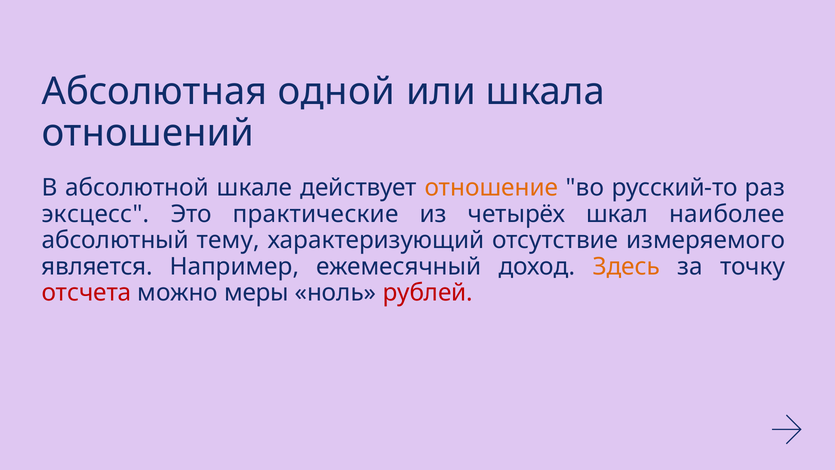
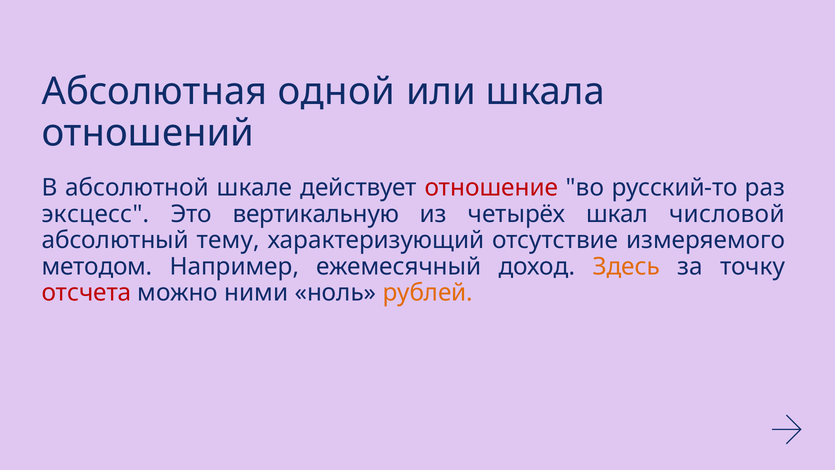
отношение colour: orange -> red
практические: практические -> вертикальную
наиболее: наиболее -> числовой
является: является -> методом
меры: меры -> ними
рублей colour: red -> orange
